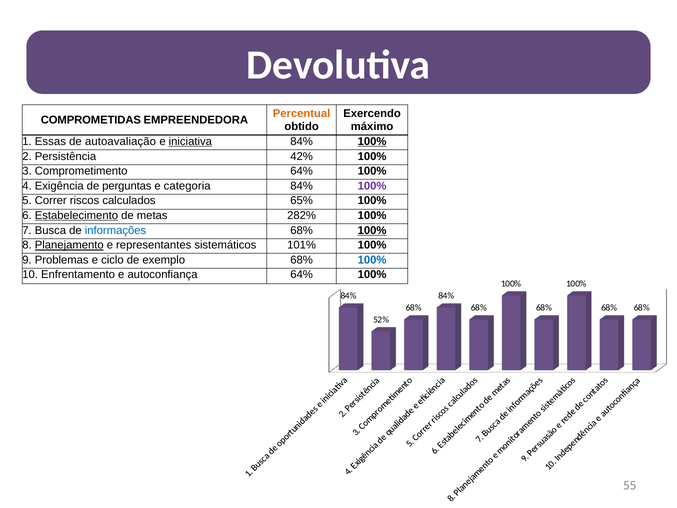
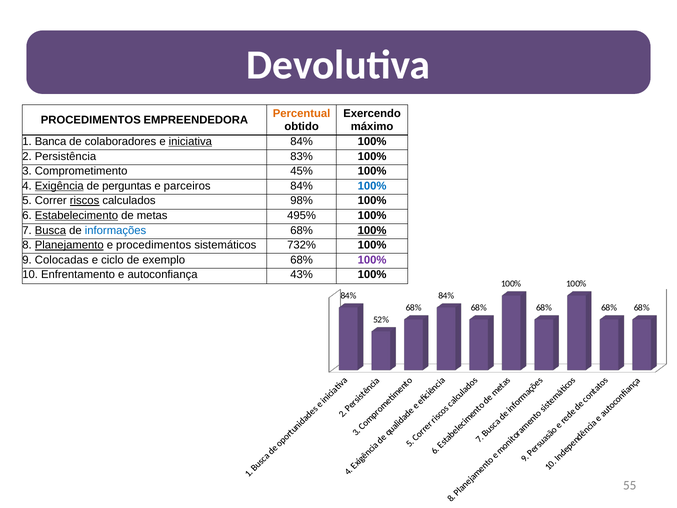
COMPROMETIDAS at (91, 120): COMPROMETIDAS -> PROCEDIMENTOS
Essas: Essas -> Banca
autoavaliação: autoavaliação -> colaboradores
100% at (372, 141) underline: present -> none
42%: 42% -> 83%
Comprometimento 64%: 64% -> 45%
Exigência underline: none -> present
categoria: categoria -> parceiros
100% at (372, 186) colour: purple -> blue
riscos underline: none -> present
65%: 65% -> 98%
282%: 282% -> 495%
Busca underline: none -> present
e representantes: representantes -> procedimentos
101%: 101% -> 732%
Problemas: Problemas -> Colocadas
100% at (372, 260) colour: blue -> purple
autoconfiança 64%: 64% -> 43%
